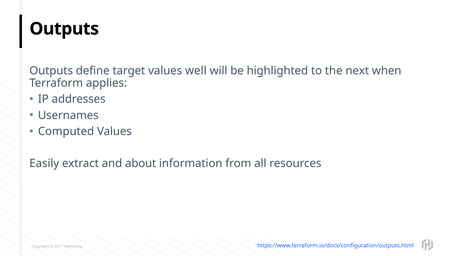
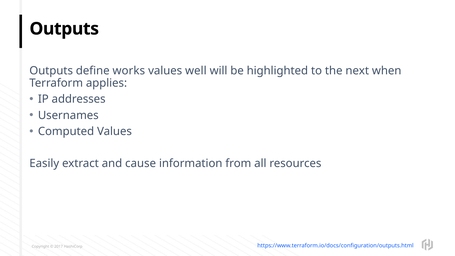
target: target -> works
about: about -> cause
